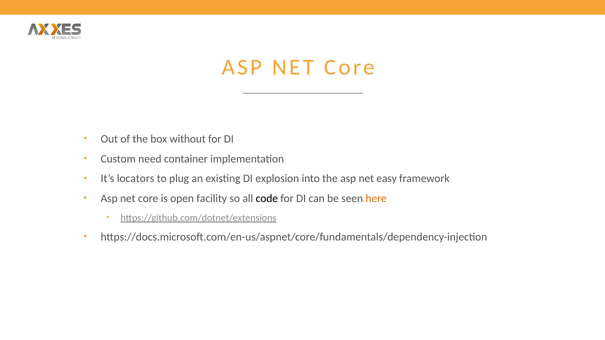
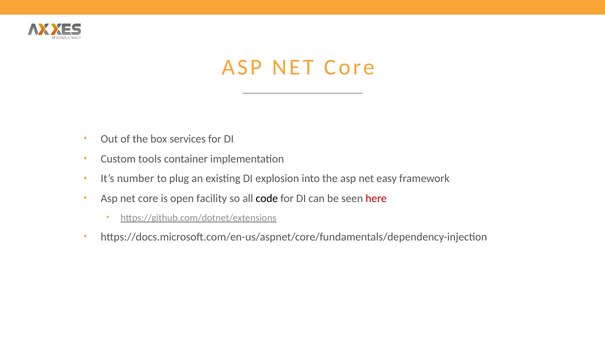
without: without -> services
need: need -> tools
locators: locators -> number
here colour: orange -> red
